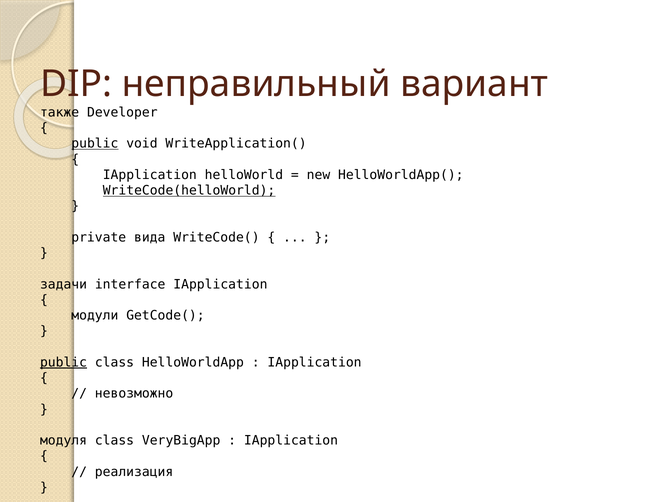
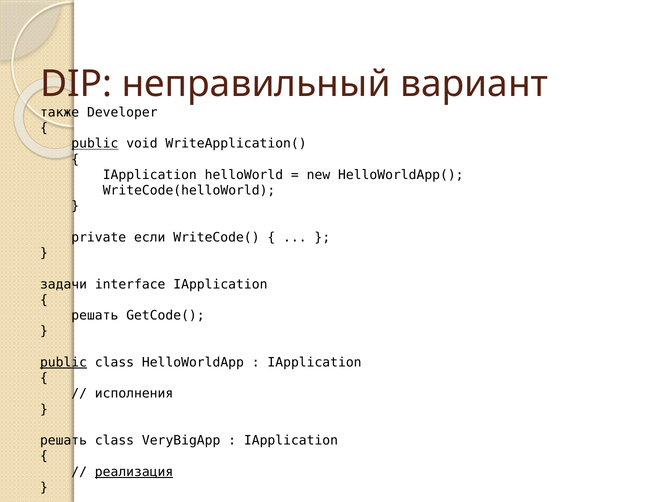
WriteCode(helloWorld underline: present -> none
вида: вида -> если
модули at (95, 315): модули -> решать
невозможно: невозможно -> исполнения
модуля at (64, 440): модуля -> решать
реализация underline: none -> present
